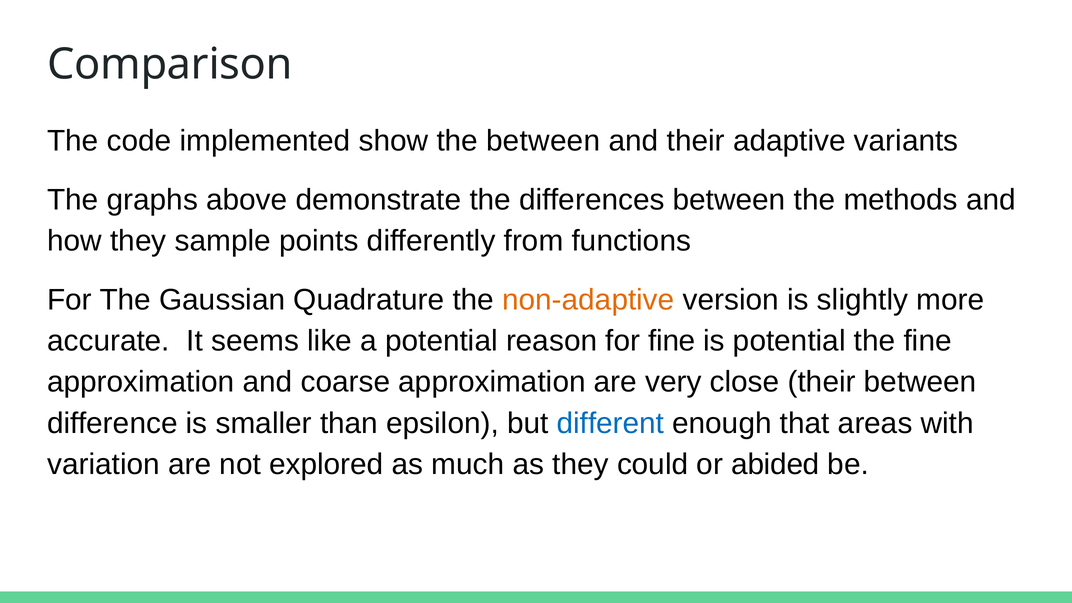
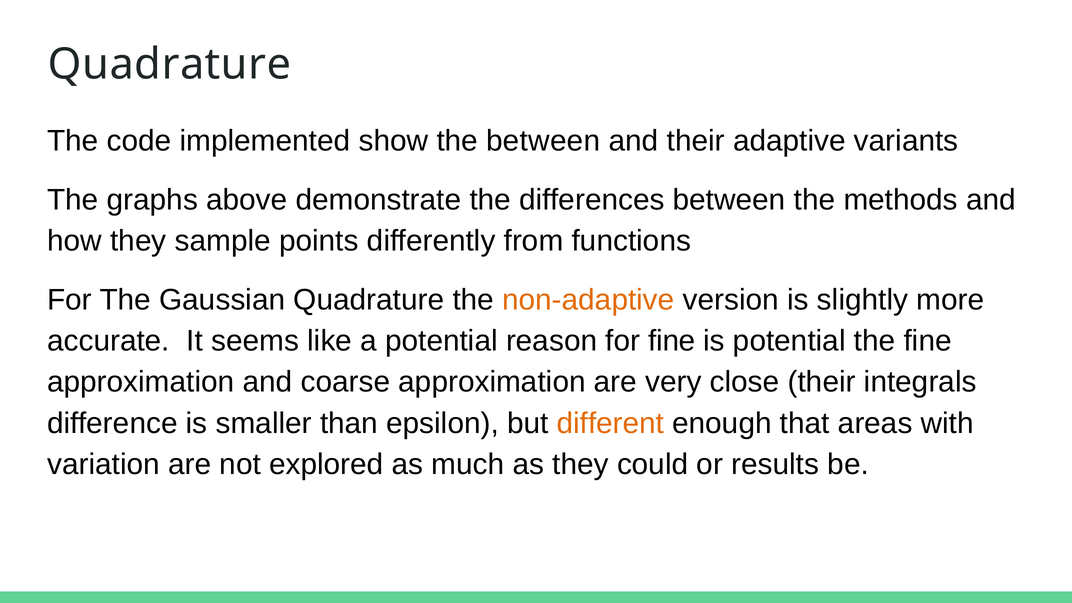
Comparison at (170, 65): Comparison -> Quadrature
their between: between -> integrals
different colour: blue -> orange
abided: abided -> results
